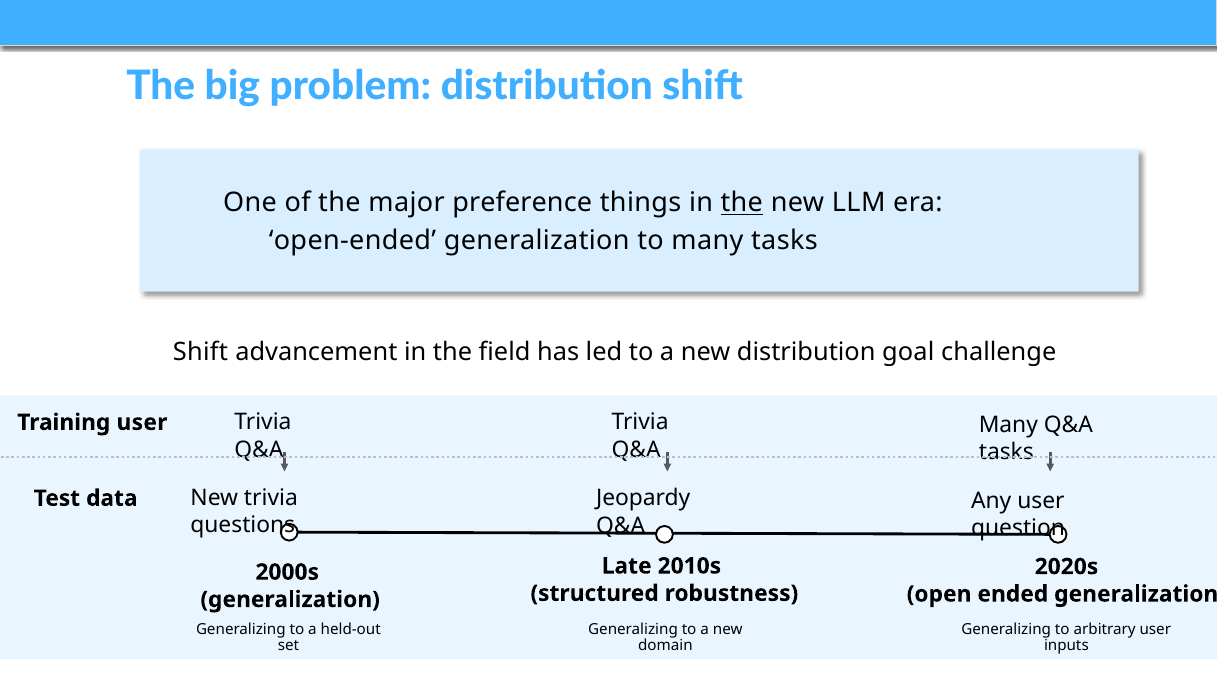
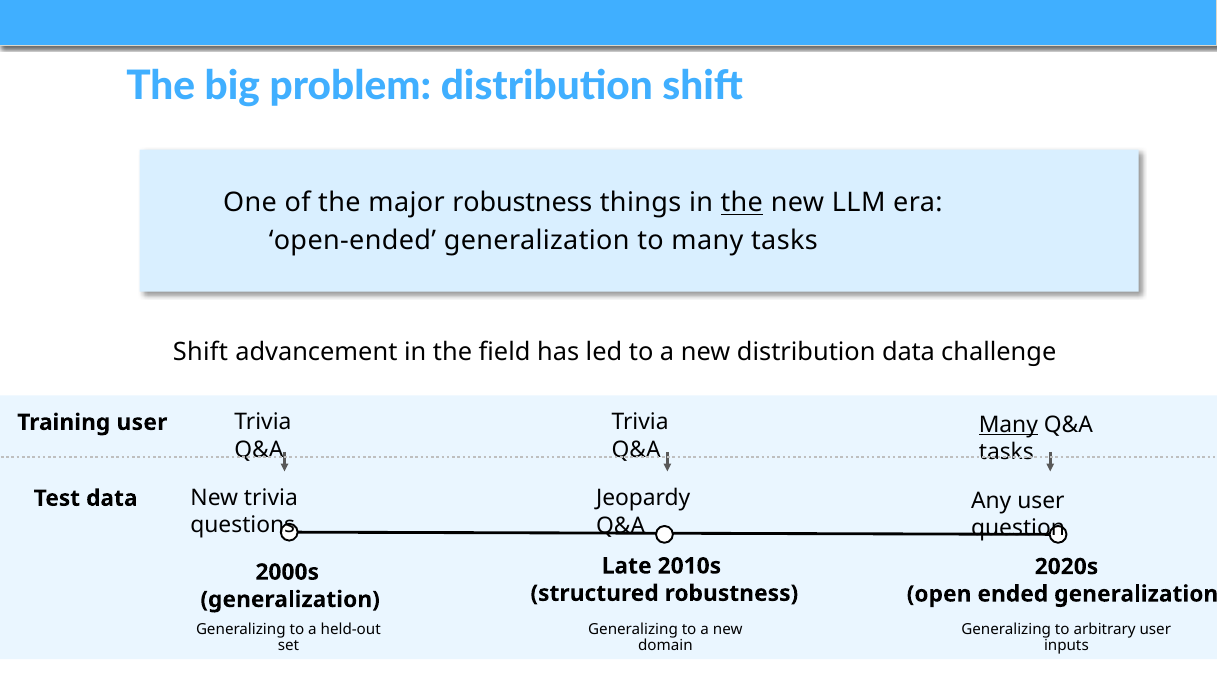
major preference: preference -> robustness
distribution goal: goal -> data
Many at (1008, 425) underline: none -> present
